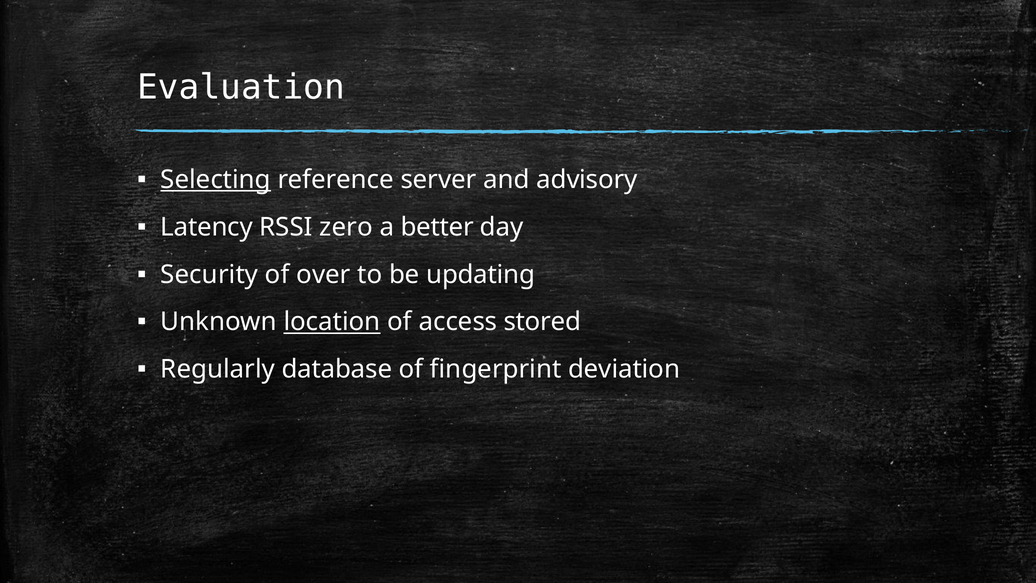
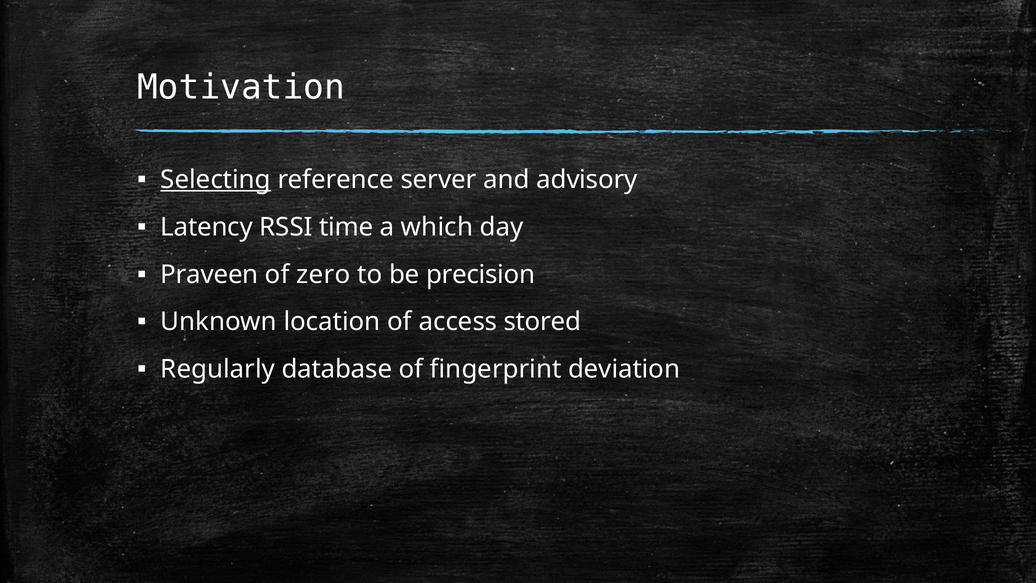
Evaluation: Evaluation -> Motivation
zero: zero -> time
better: better -> which
Security: Security -> Praveen
over: over -> zero
updating: updating -> precision
location underline: present -> none
